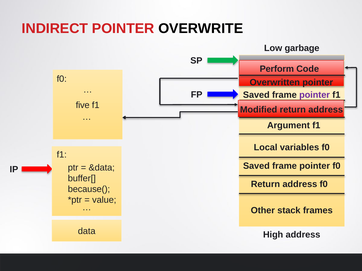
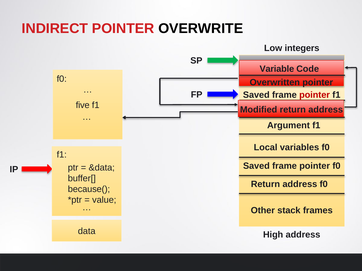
garbage: garbage -> integers
Perform: Perform -> Variable
pointer at (315, 95) colour: purple -> red
